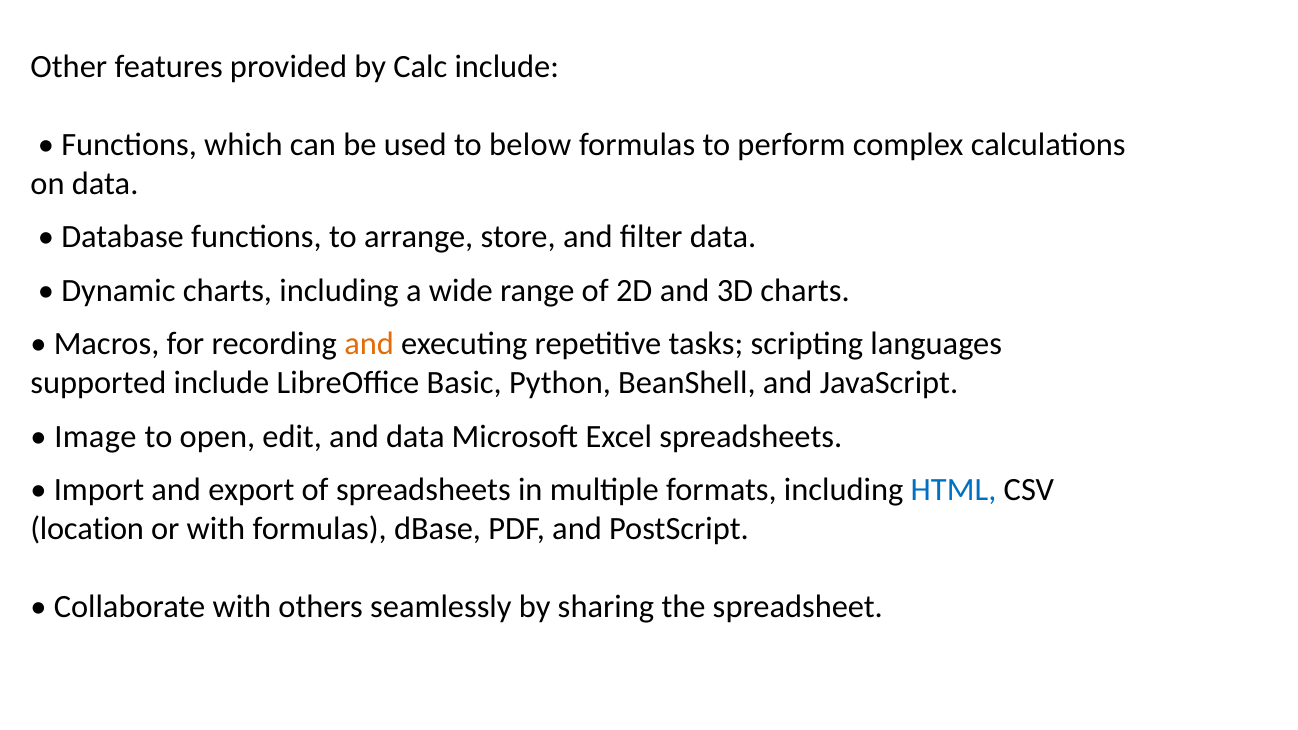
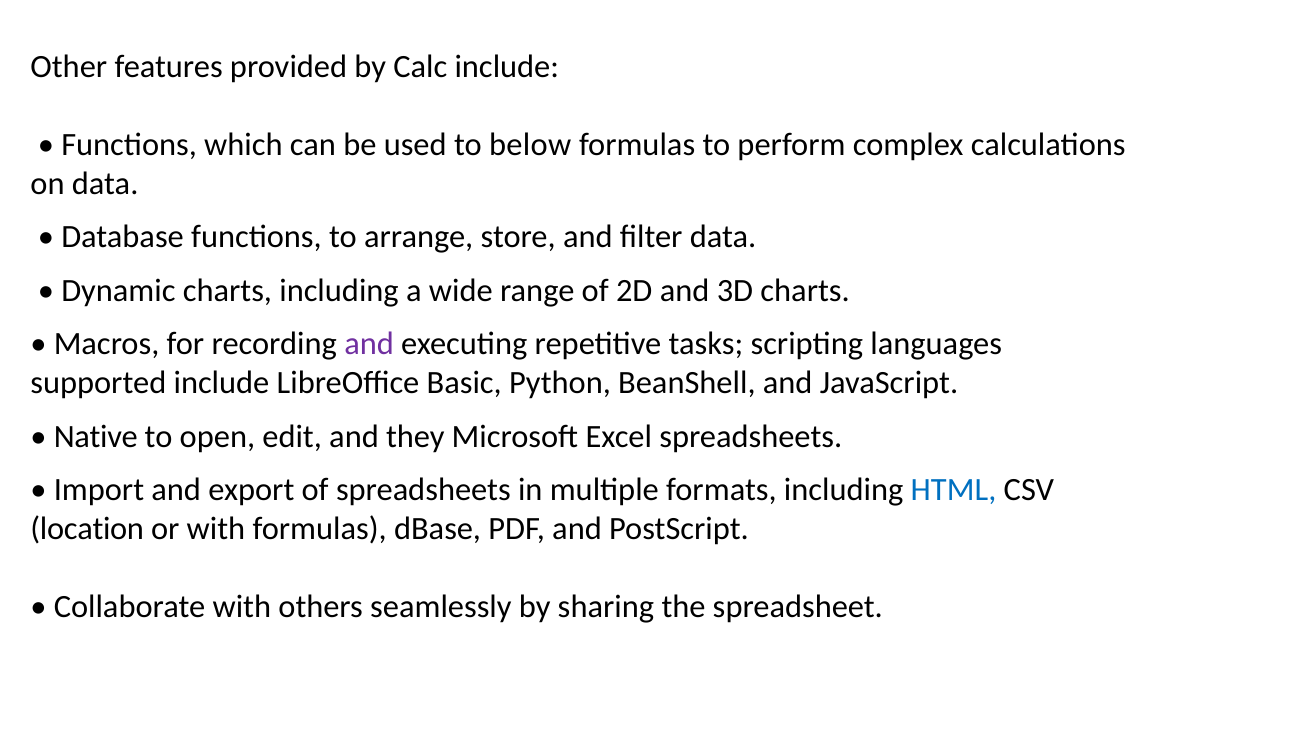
and at (369, 344) colour: orange -> purple
Image: Image -> Native
and data: data -> they
